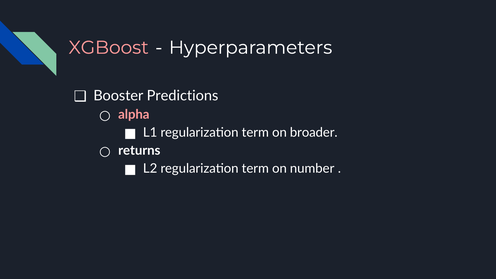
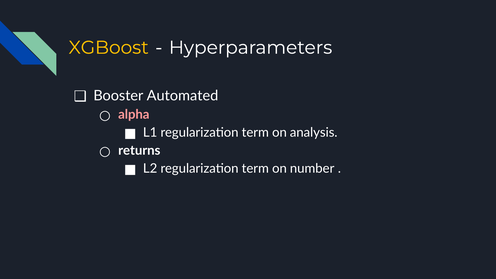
XGBoost colour: pink -> yellow
Predictions: Predictions -> Automated
broader: broader -> analysis
